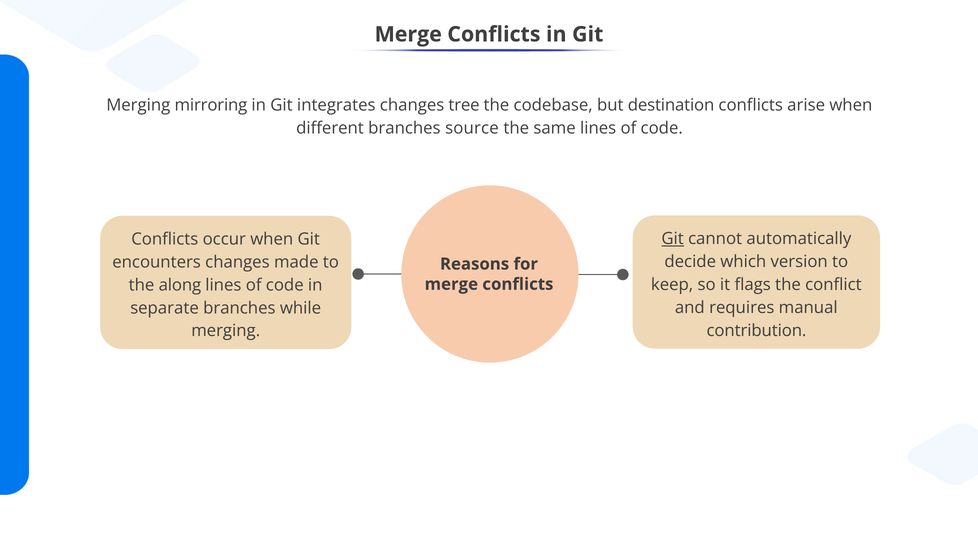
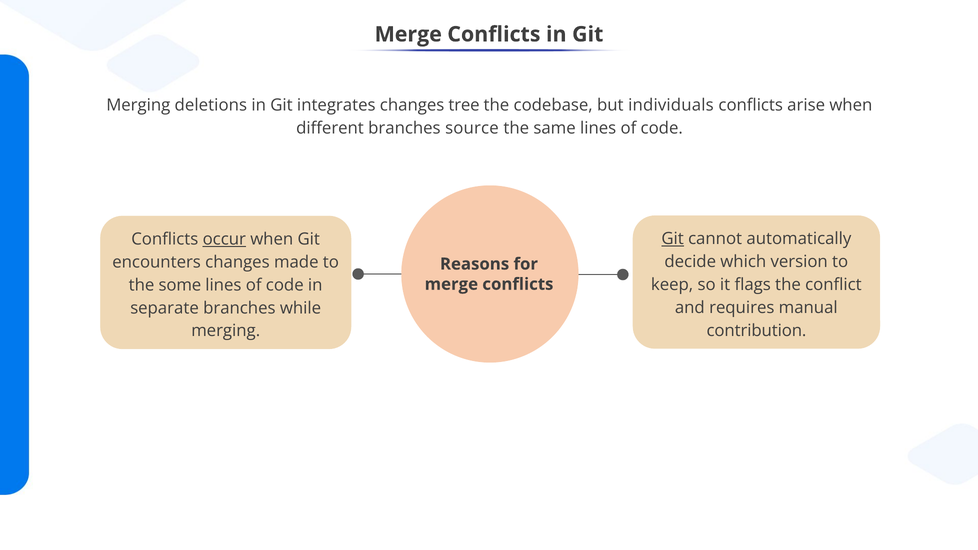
mirroring: mirroring -> deletions
destination: destination -> individuals
occur underline: none -> present
along: along -> some
